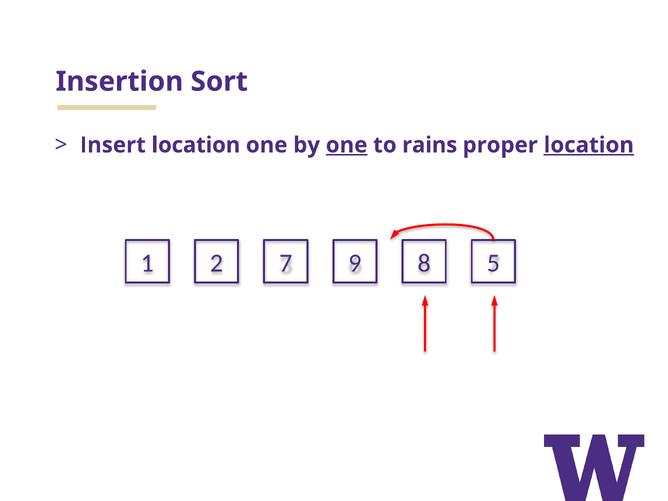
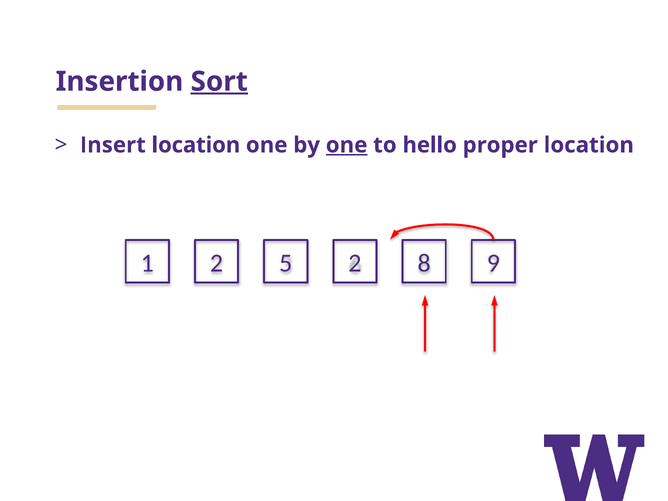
Sort underline: none -> present
rains: rains -> hello
location at (589, 145) underline: present -> none
7: 7 -> 5
2 9: 9 -> 2
5: 5 -> 9
